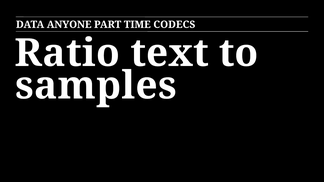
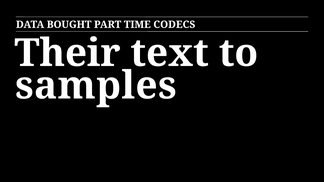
ANYONE: ANYONE -> BOUGHT
Ratio: Ratio -> Their
